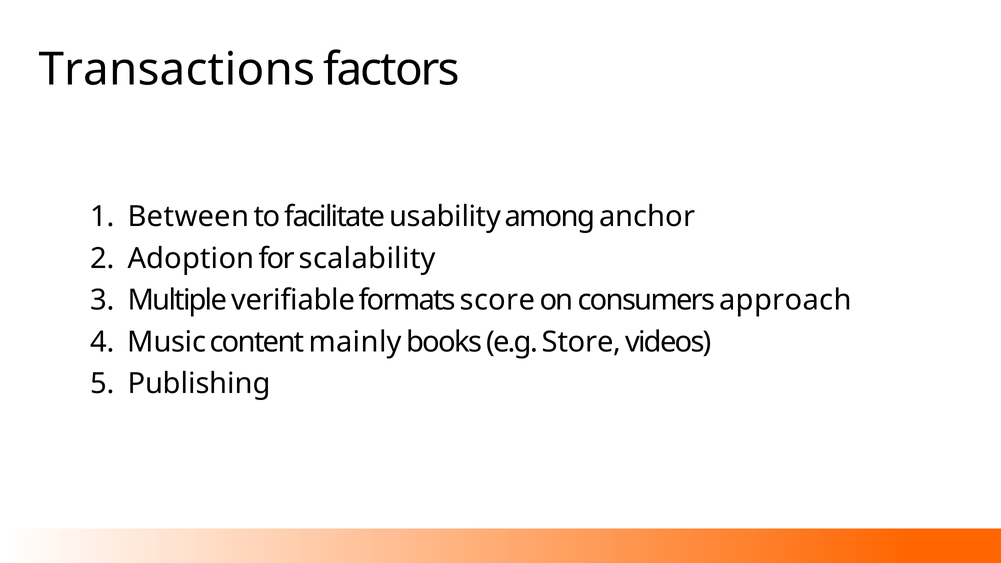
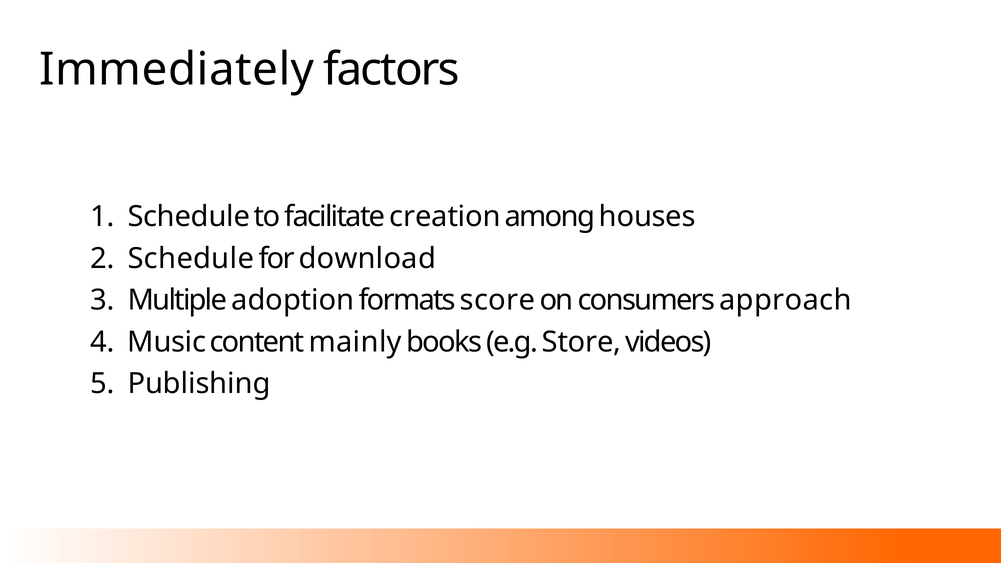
Transactions: Transactions -> Immediately
Between at (188, 217): Between -> Schedule
usability: usability -> creation
anchor: anchor -> houses
Adoption at (191, 259): Adoption -> Schedule
scalability: scalability -> download
verifiable: verifiable -> adoption
